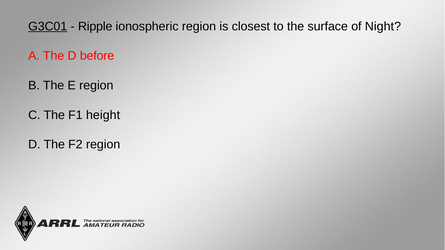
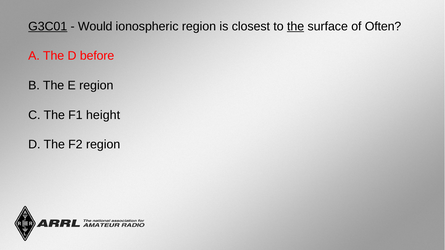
Ripple: Ripple -> Would
the at (296, 26) underline: none -> present
Night: Night -> Often
